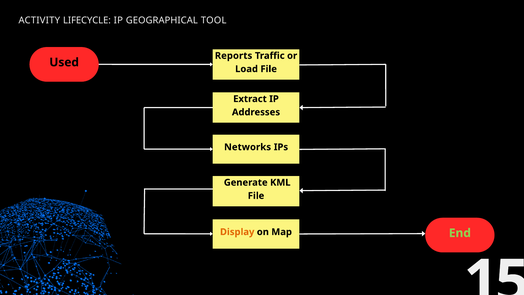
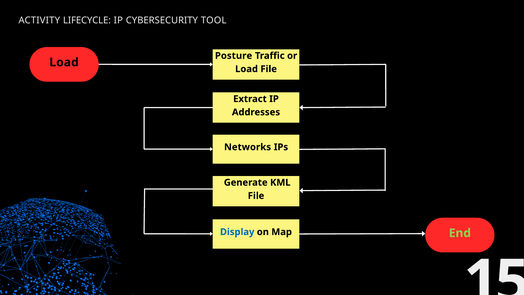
GEOGRAPHICAL: GEOGRAPHICAL -> CYBERSECURITY
Reports: Reports -> Posture
Used at (64, 62): Used -> Load
Display colour: orange -> blue
